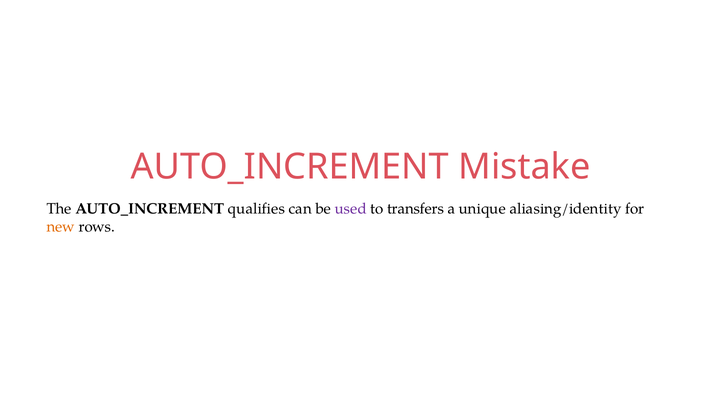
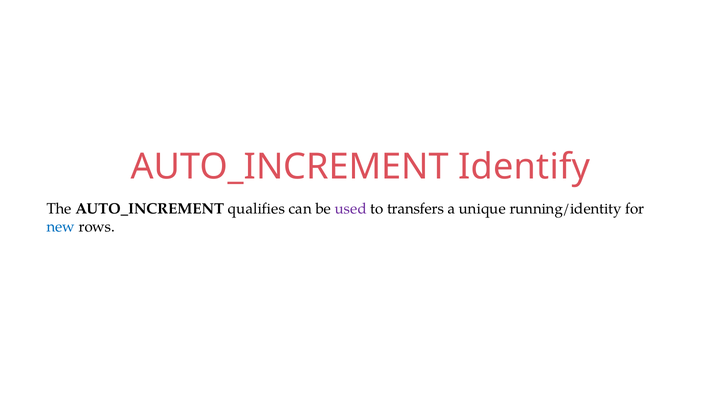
Mistake: Mistake -> Identify
aliasing/identity: aliasing/identity -> running/identity
new colour: orange -> blue
